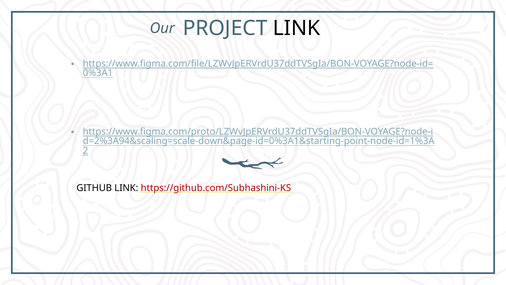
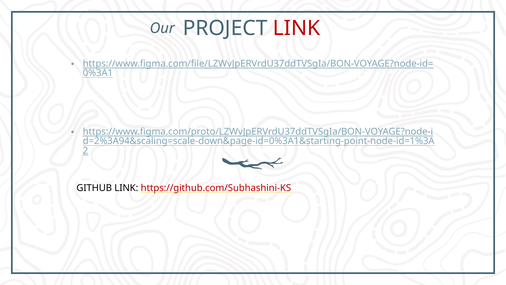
LINK at (297, 28) colour: black -> red
